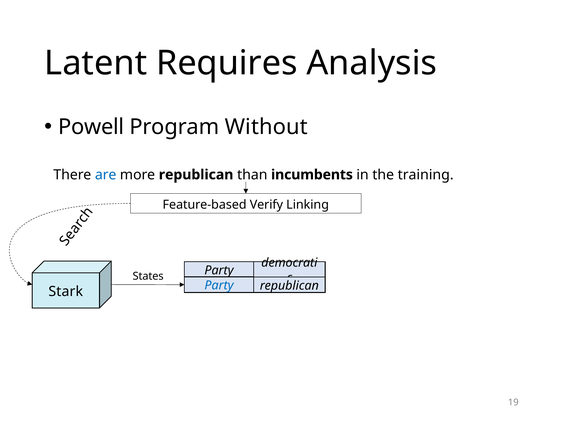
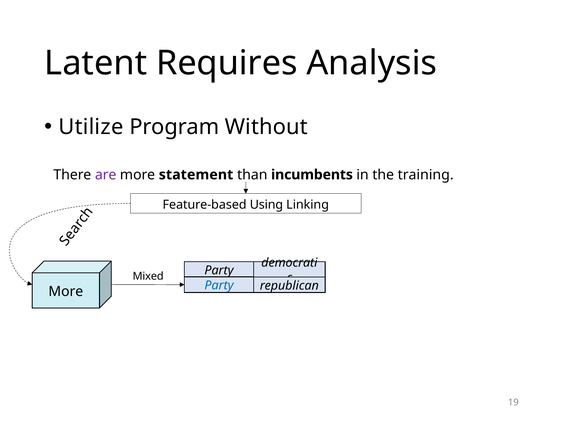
Powell: Powell -> Utilize
are colour: blue -> purple
more republican: republican -> statement
Verify: Verify -> Using
States: States -> Mixed
Stark at (66, 292): Stark -> More
